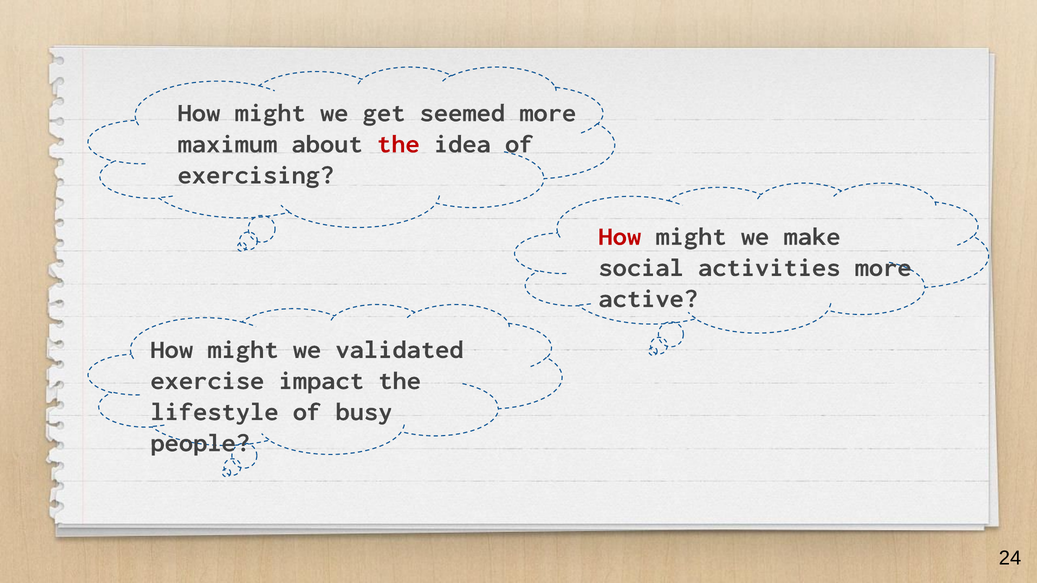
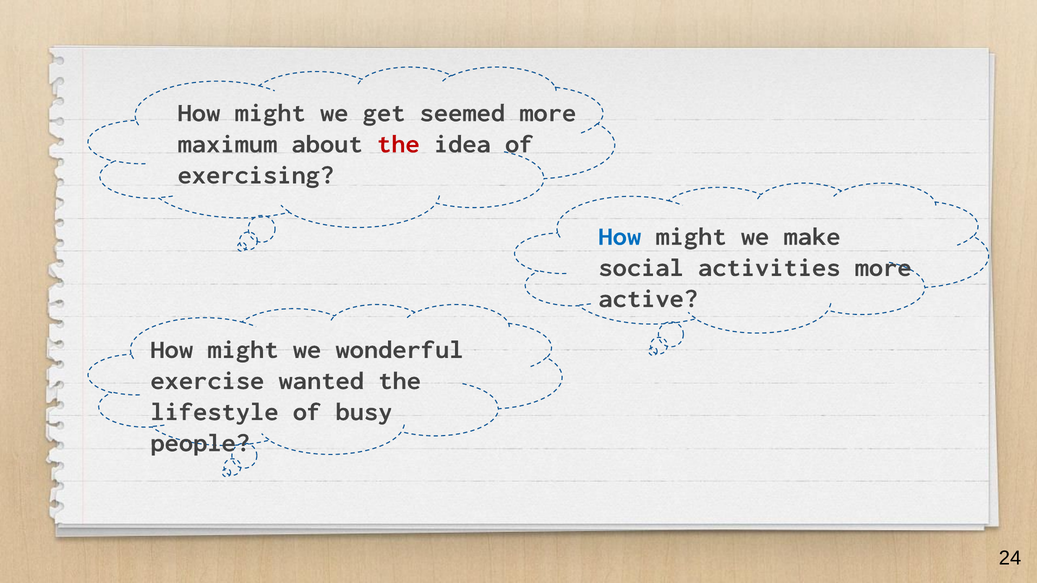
How at (620, 236) colour: red -> blue
validated: validated -> wonderful
impact: impact -> wanted
